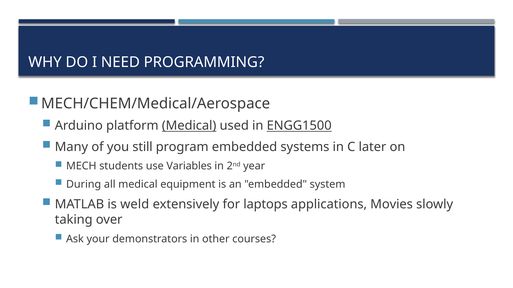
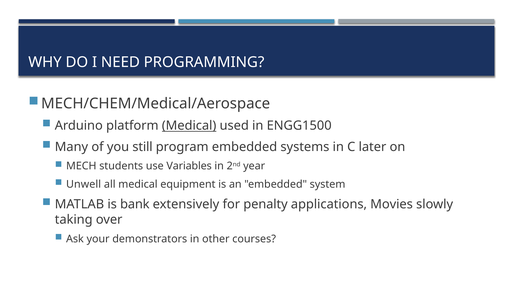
ENGG1500 underline: present -> none
During: During -> Unwell
weld: weld -> bank
laptops: laptops -> penalty
